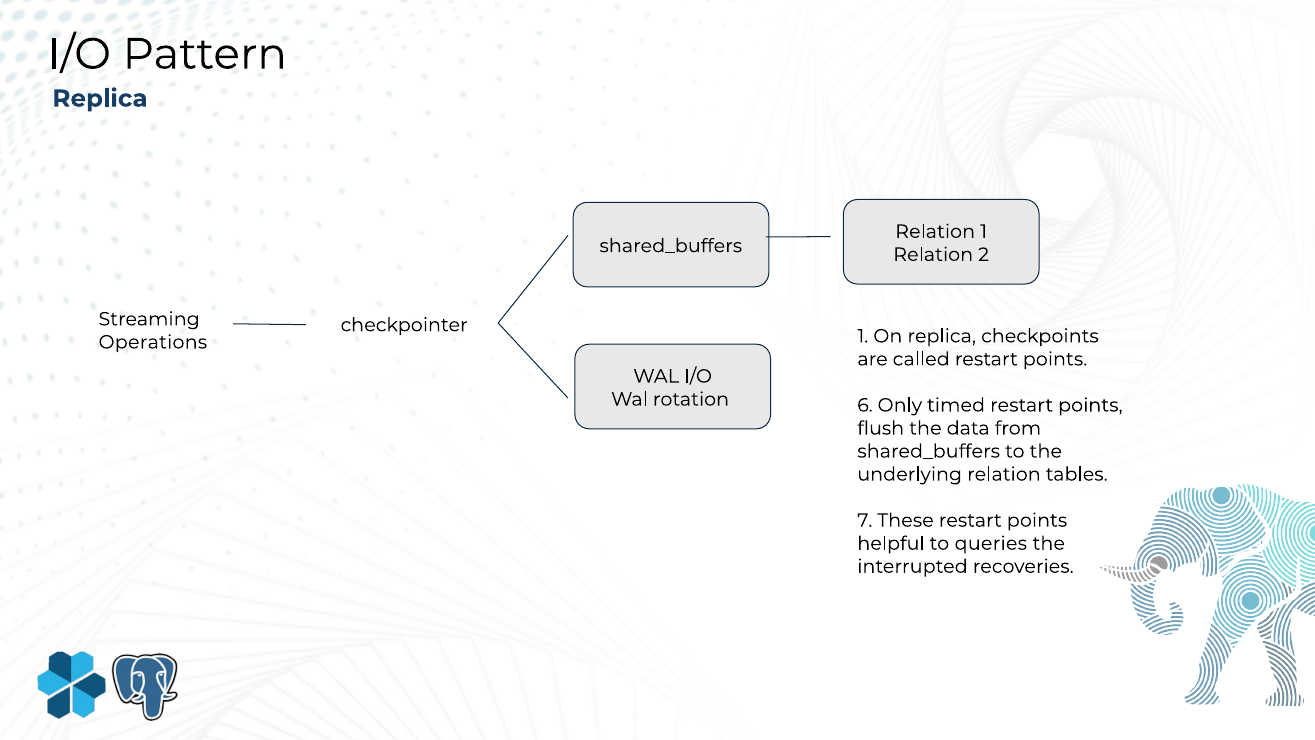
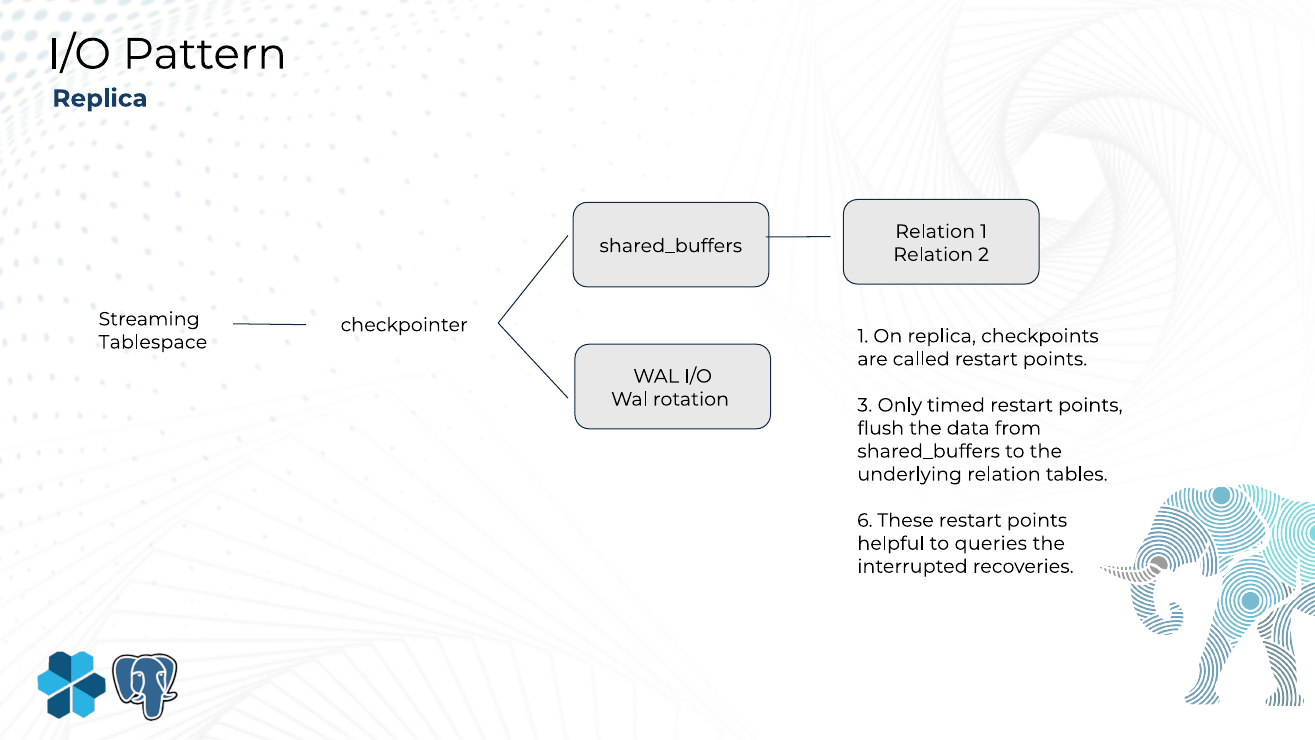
Operations: Operations -> Tablespace
2 6: 6 -> 3
7: 7 -> 6
